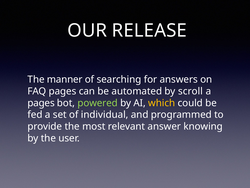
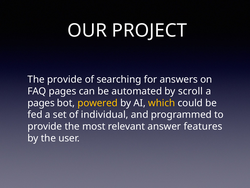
RELEASE: RELEASE -> PROJECT
The manner: manner -> provide
powered colour: light green -> yellow
knowing: knowing -> features
